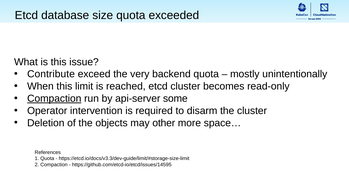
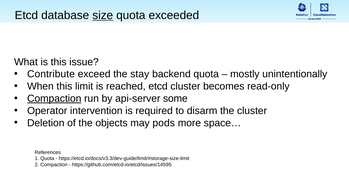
size underline: none -> present
very: very -> stay
other: other -> pods
